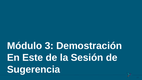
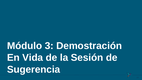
Este: Este -> Vida
